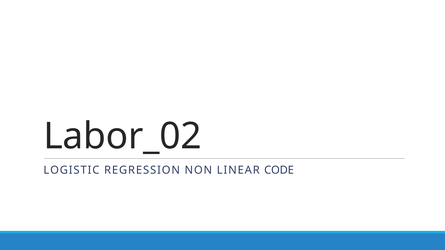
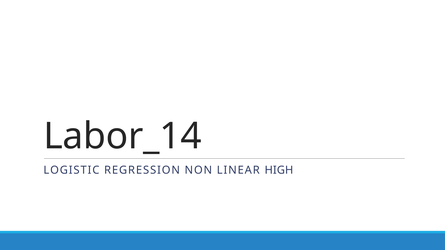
Labor_02: Labor_02 -> Labor_14
CODE: CODE -> HIGH
